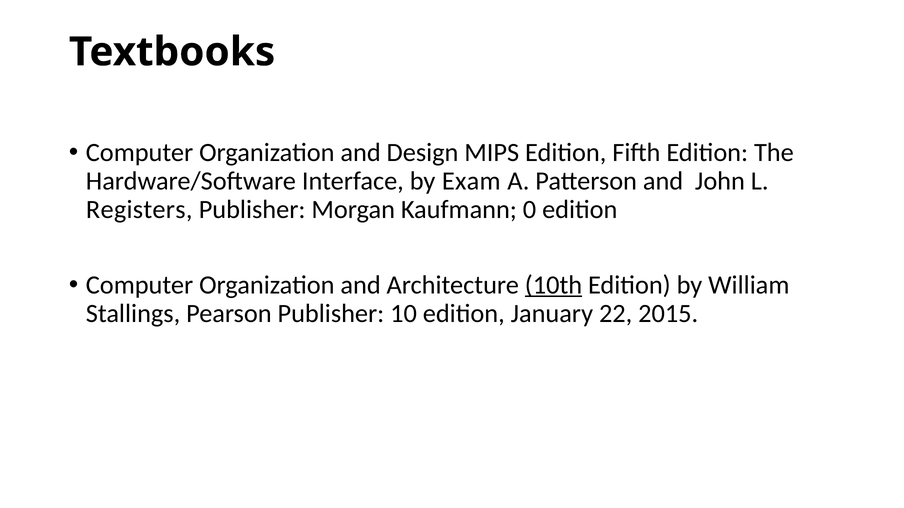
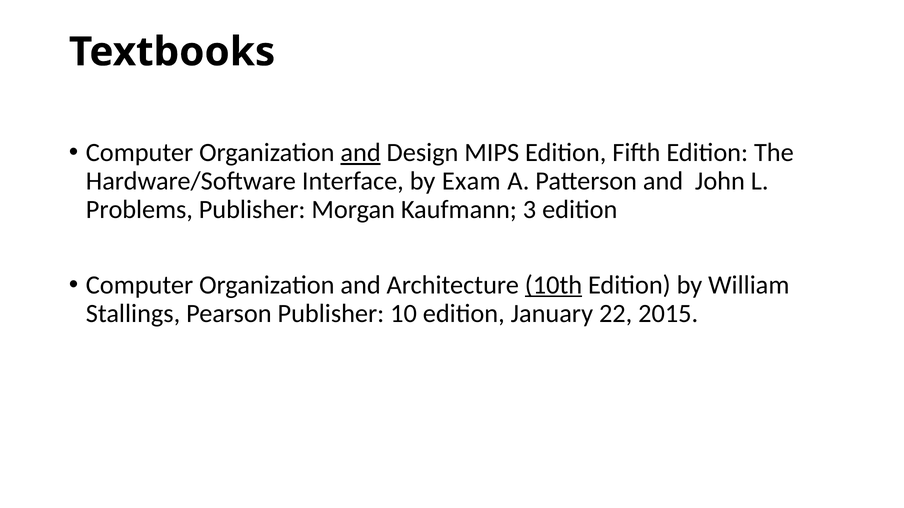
and at (361, 153) underline: none -> present
Registers: Registers -> Problems
0: 0 -> 3
